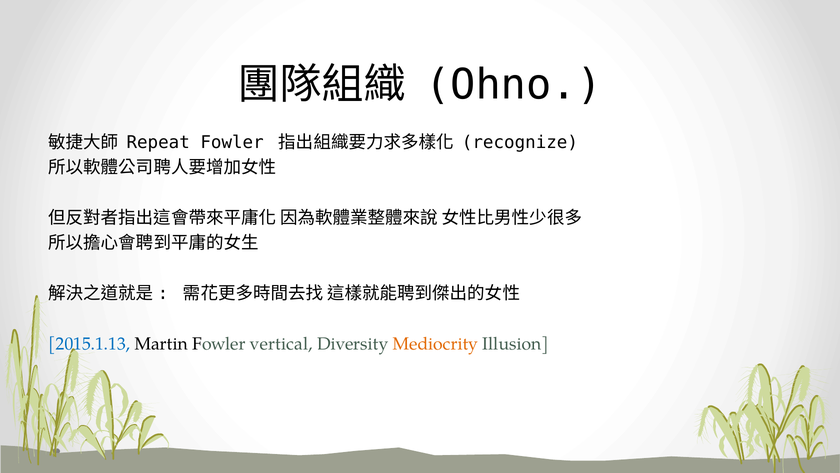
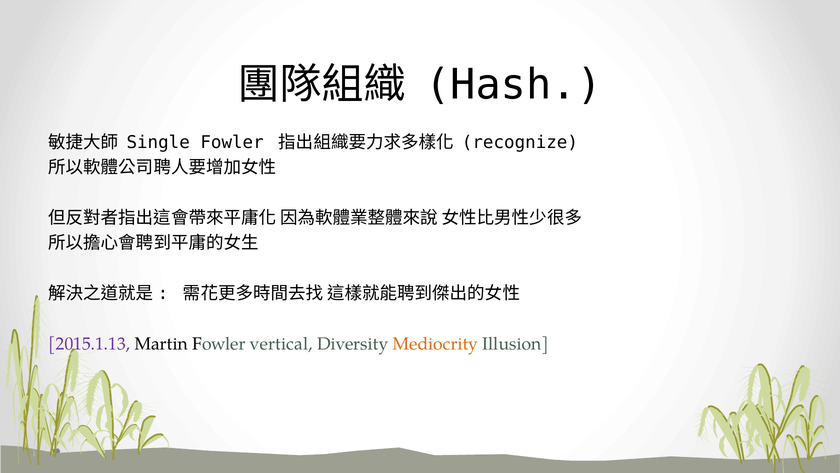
Ohno: Ohno -> Hash
Repeat: Repeat -> Single
2015.1.13 colour: blue -> purple
